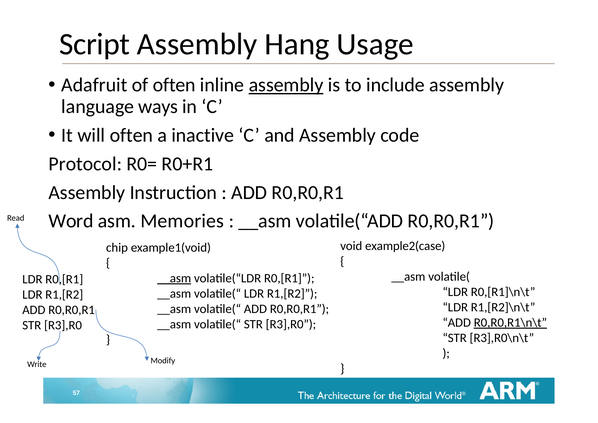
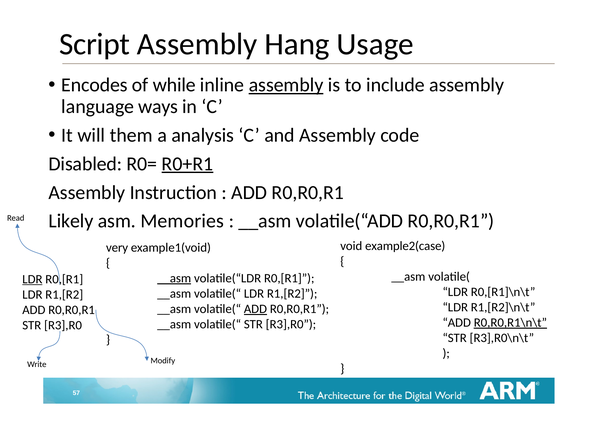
Adafruit: Adafruit -> Encodes
of often: often -> while
will often: often -> them
inactive: inactive -> analysis
Protocol: Protocol -> Disabled
R0+R1 underline: none -> present
Word: Word -> Likely
chip: chip -> very
LDR at (32, 279) underline: none -> present
ADD at (255, 309) underline: none -> present
